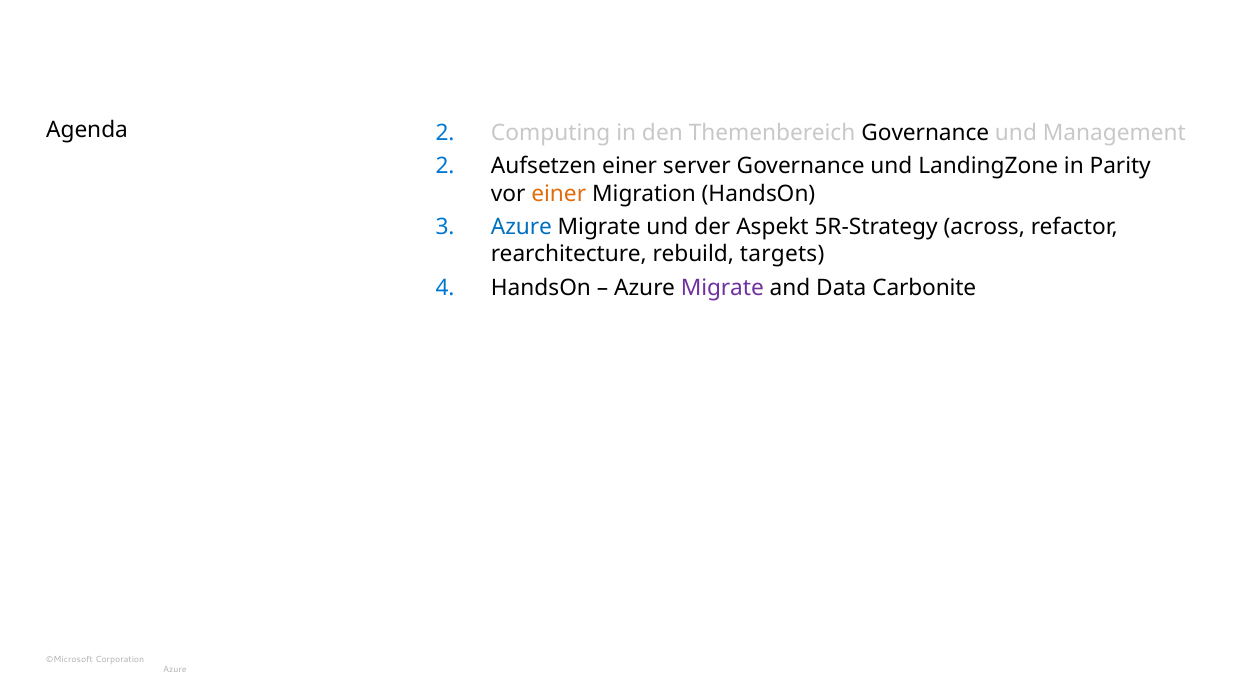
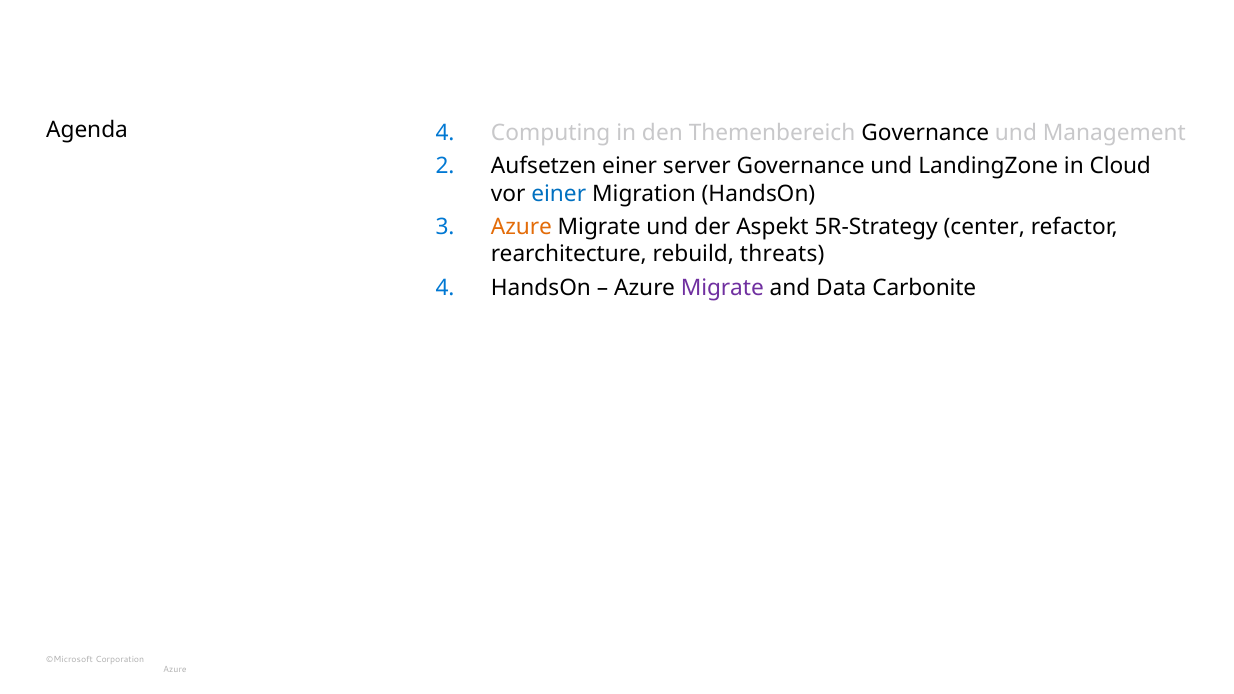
Agenda 2: 2 -> 4
Parity: Parity -> Cloud
einer at (559, 194) colour: orange -> blue
Azure at (521, 227) colour: blue -> orange
across: across -> center
targets: targets -> threats
